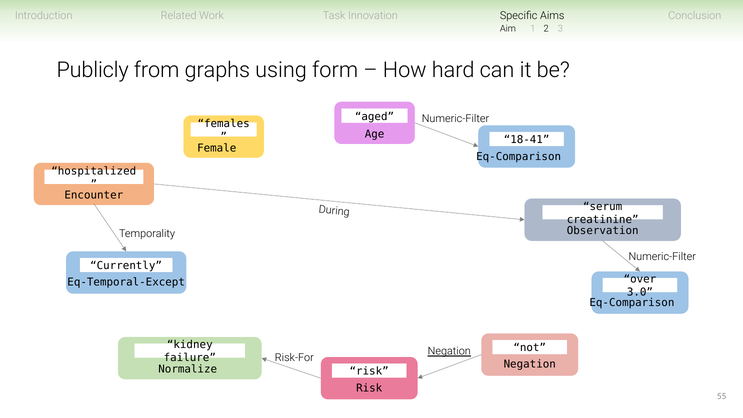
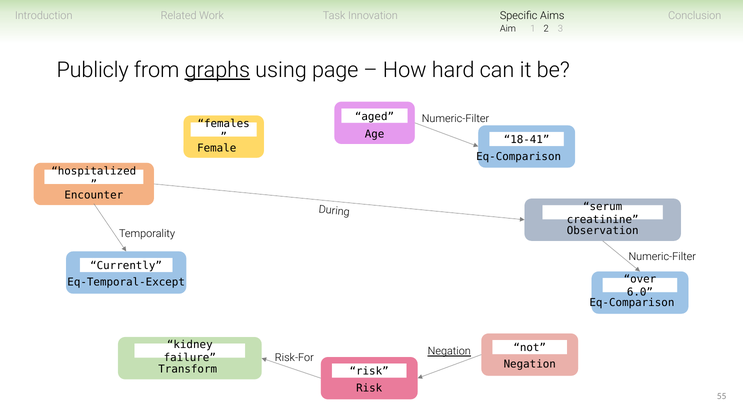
graphs underline: none -> present
form: form -> page
3.0: 3.0 -> 6.0
Normalize: Normalize -> Transform
